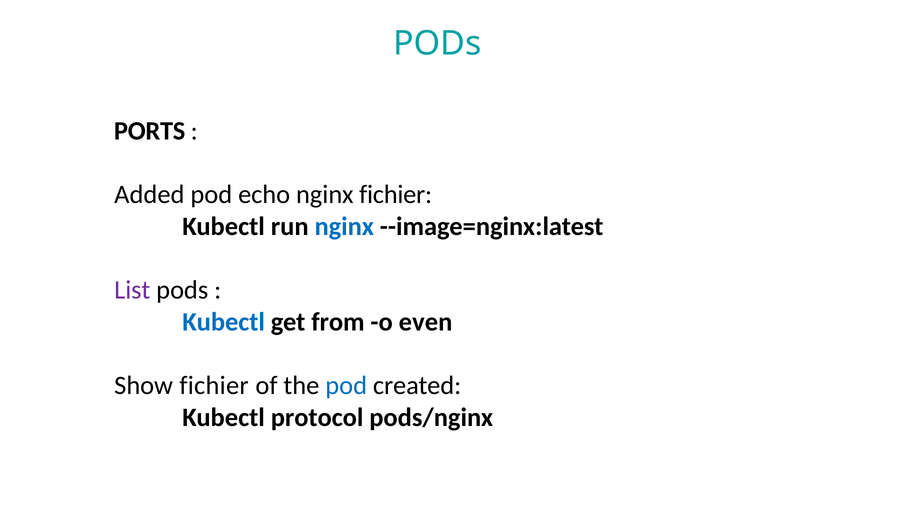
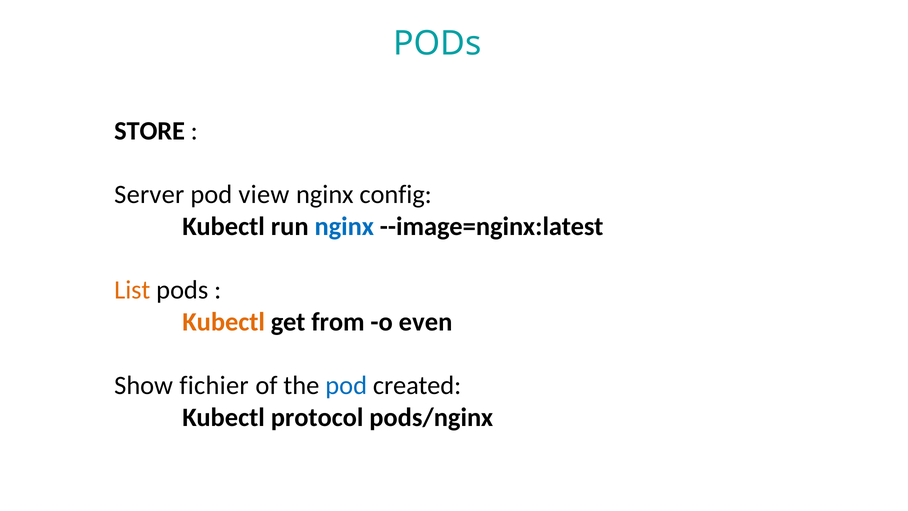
PORTS: PORTS -> STORE
Added: Added -> Server
echo: echo -> view
nginx fichier: fichier -> config
List colour: purple -> orange
Kubectl at (224, 322) colour: blue -> orange
